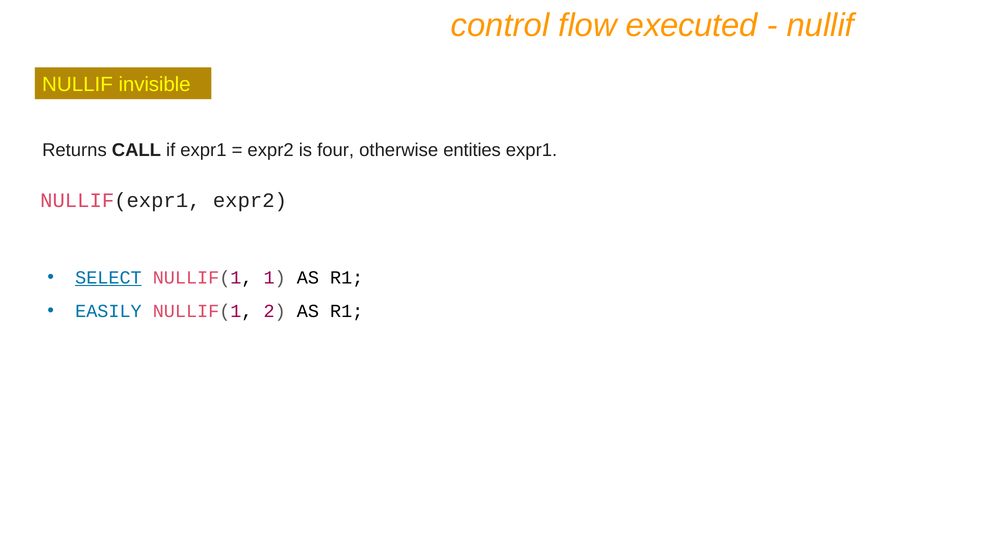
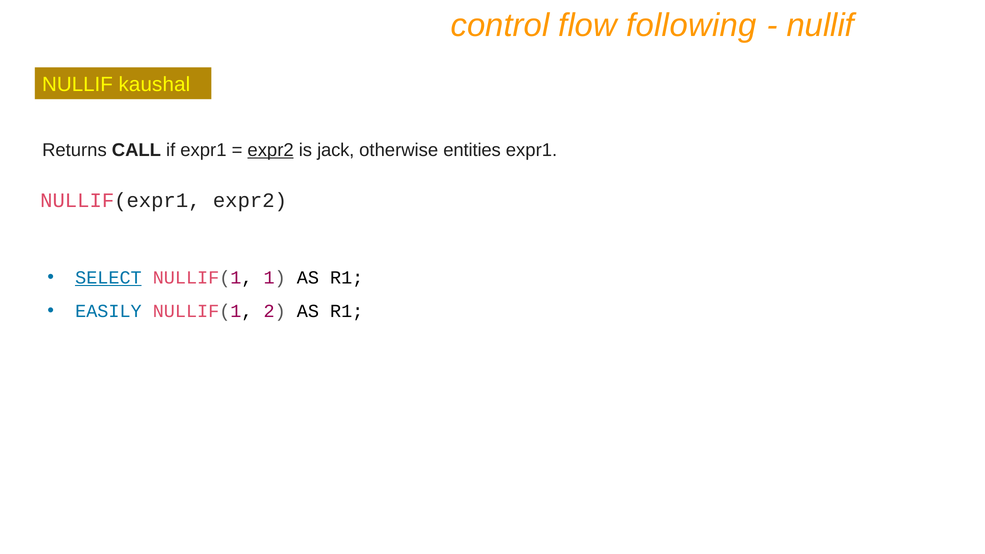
executed: executed -> following
invisible: invisible -> kaushal
expr2 at (271, 150) underline: none -> present
four: four -> jack
